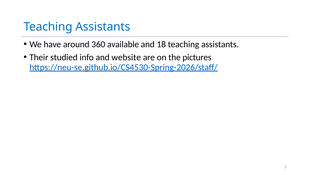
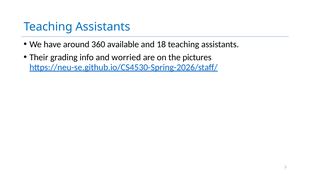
studied: studied -> grading
website: website -> worried
